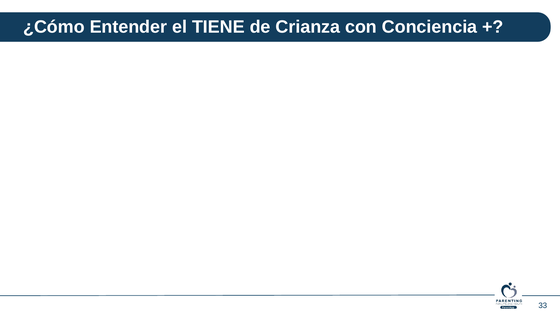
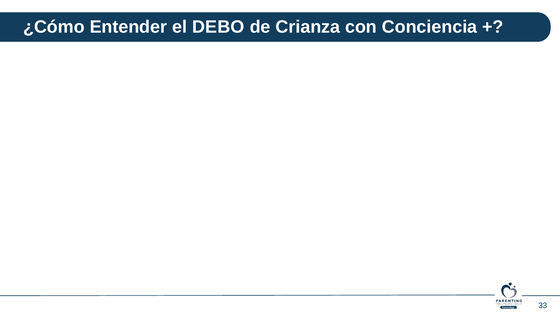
TIENE: TIENE -> DEBO
